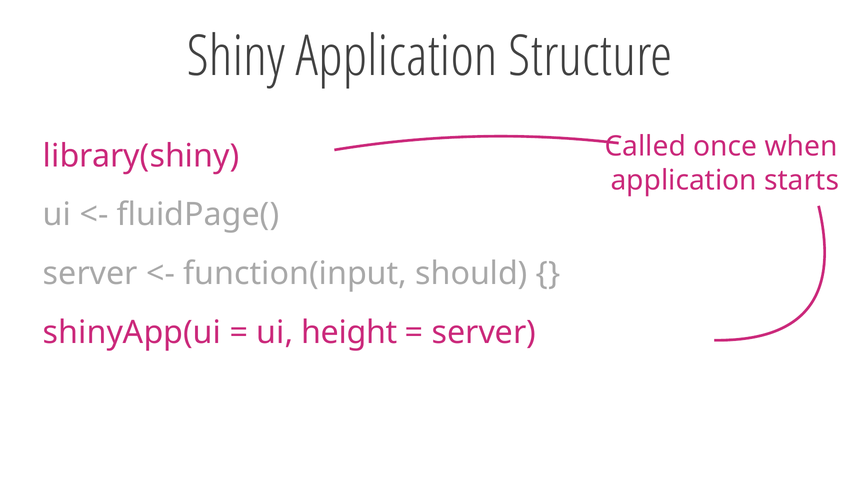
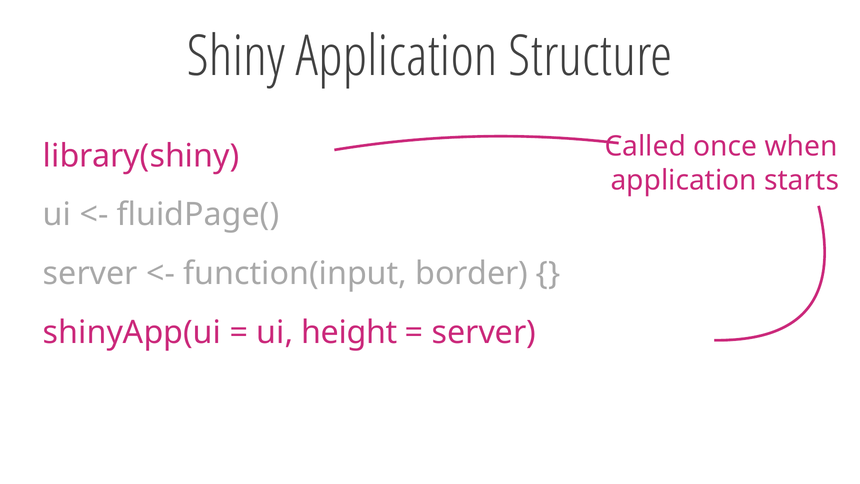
should: should -> border
